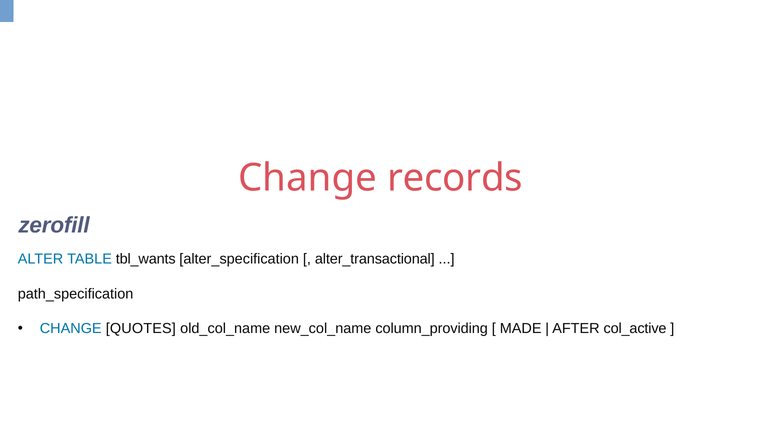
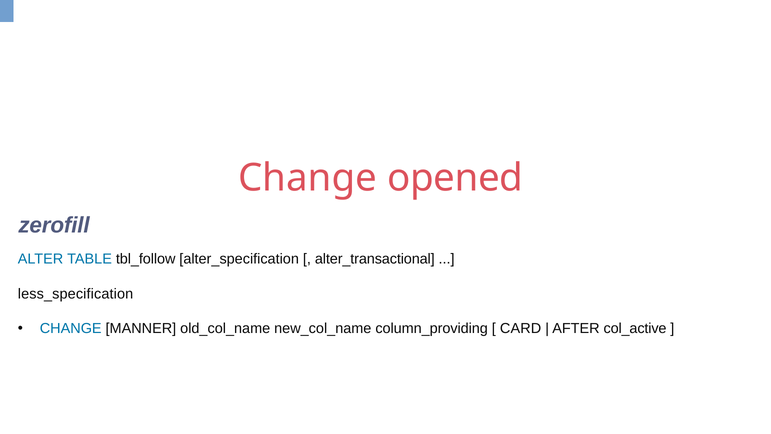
records: records -> opened
tbl_wants: tbl_wants -> tbl_follow
path_specification: path_specification -> less_specification
QUOTES: QUOTES -> MANNER
MADE: MADE -> CARD
